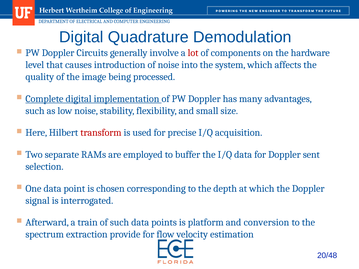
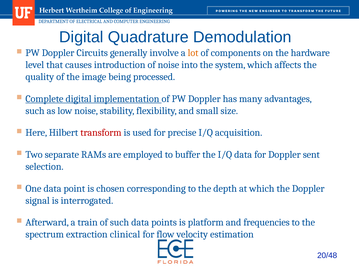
lot colour: red -> orange
conversion: conversion -> frequencies
provide: provide -> clinical
